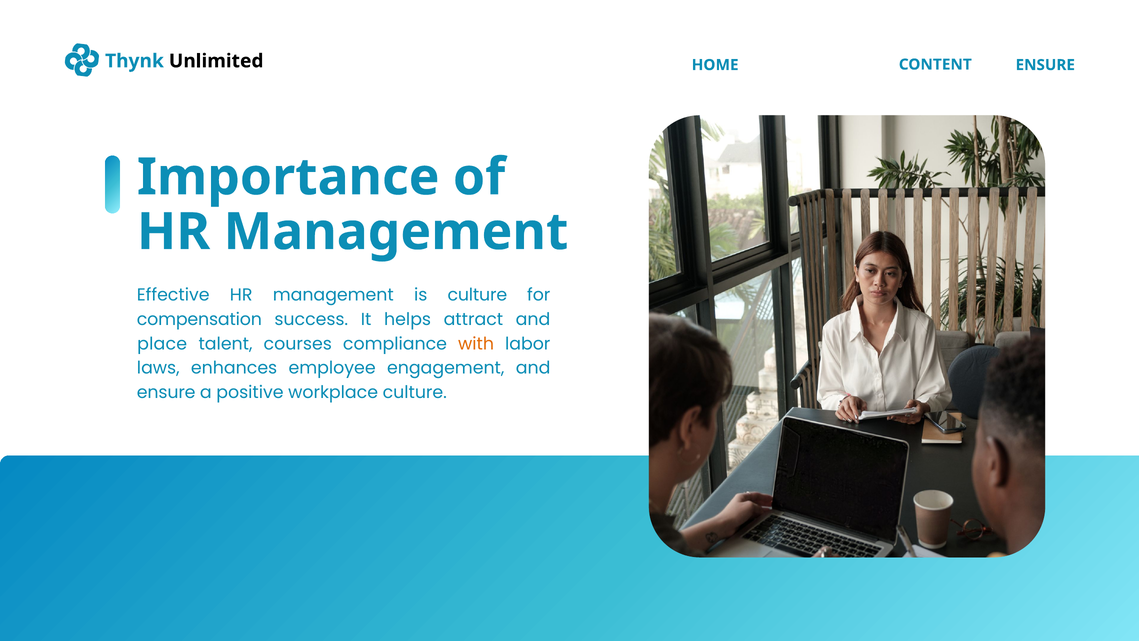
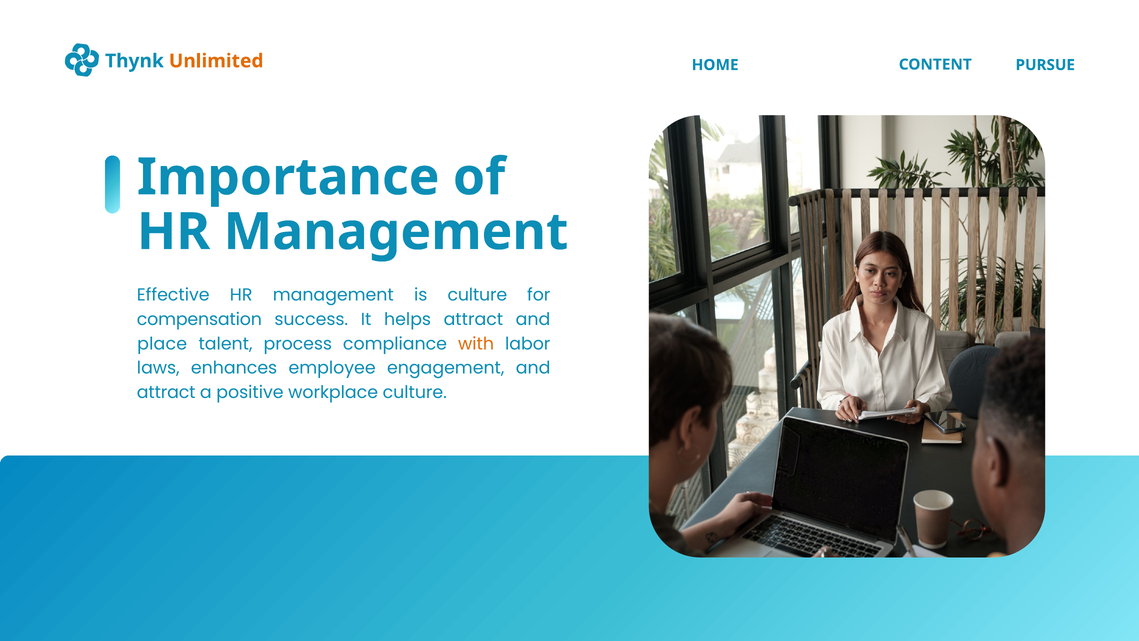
Unlimited colour: black -> orange
CONTENT ENSURE: ENSURE -> PURSUE
courses: courses -> process
ensure at (166, 392): ensure -> attract
